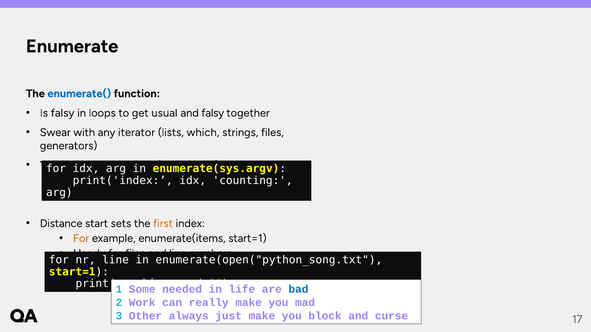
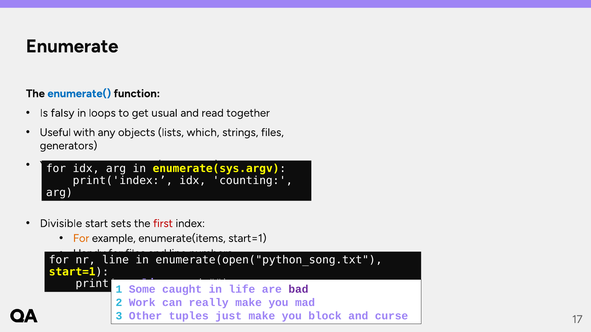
and falsy: falsy -> read
Swear: Swear -> Useful
iterator: iterator -> objects
Distance: Distance -> Divisible
first colour: orange -> red
needed: needed -> caught
bad colour: blue -> purple
always: always -> tuples
